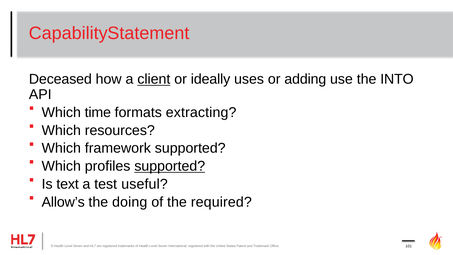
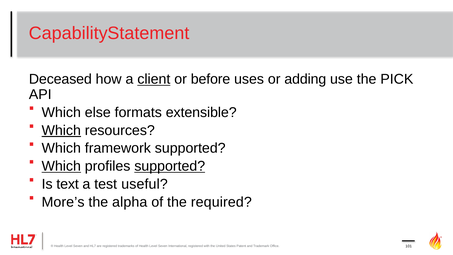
ideally: ideally -> before
INTO: INTO -> PICK
time: time -> else
extracting: extracting -> extensible
Which at (61, 130) underline: none -> present
Which at (61, 166) underline: none -> present
Allow’s: Allow’s -> More’s
doing: doing -> alpha
